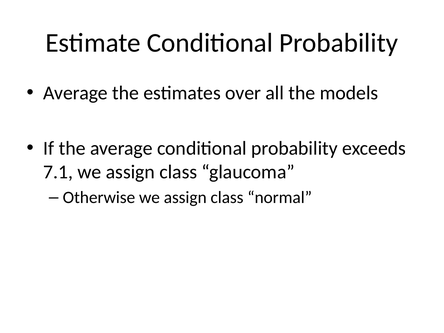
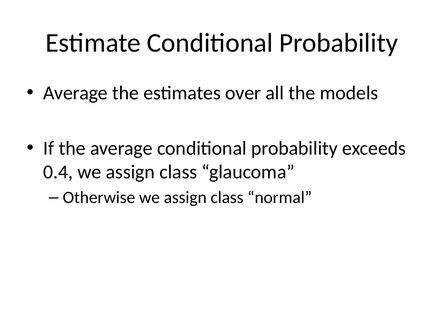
7.1: 7.1 -> 0.4
